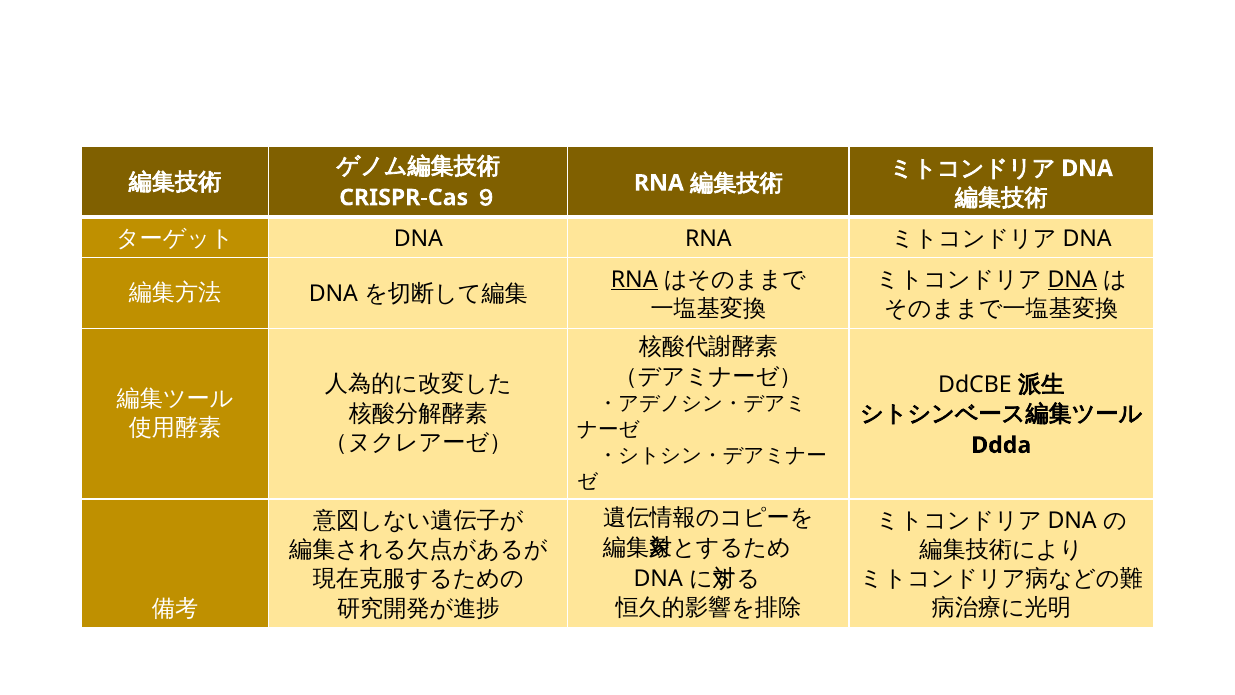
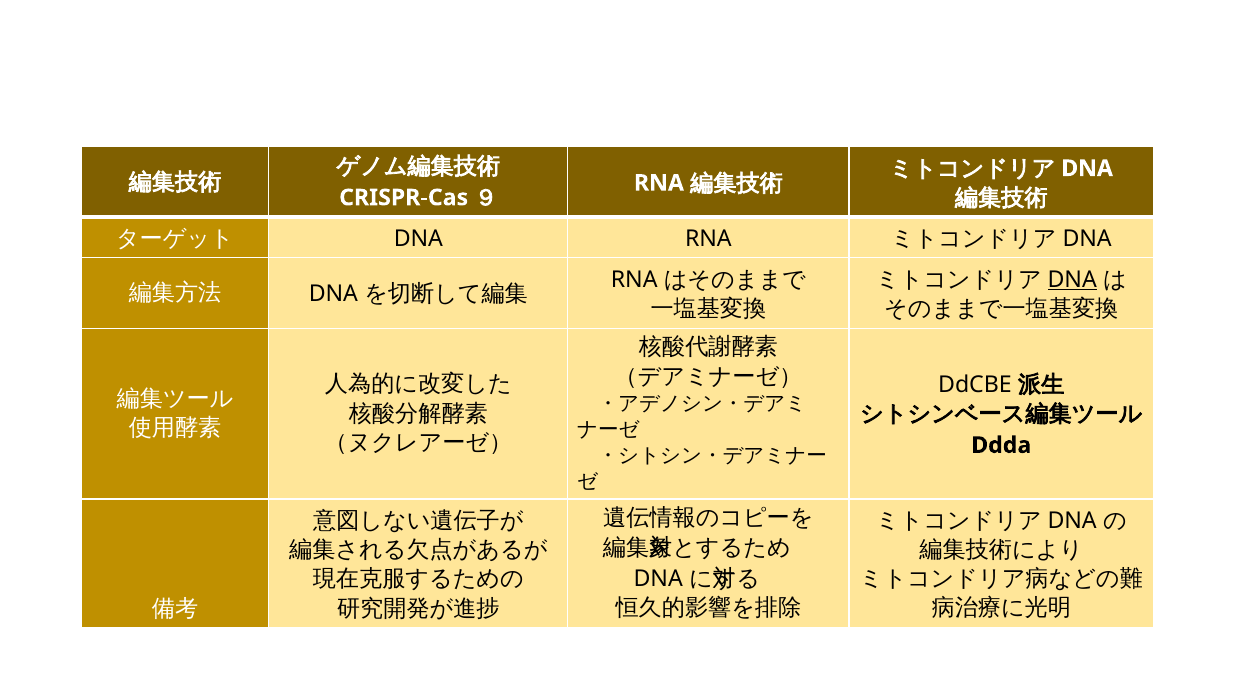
RNA at (634, 279) underline: present -> none
